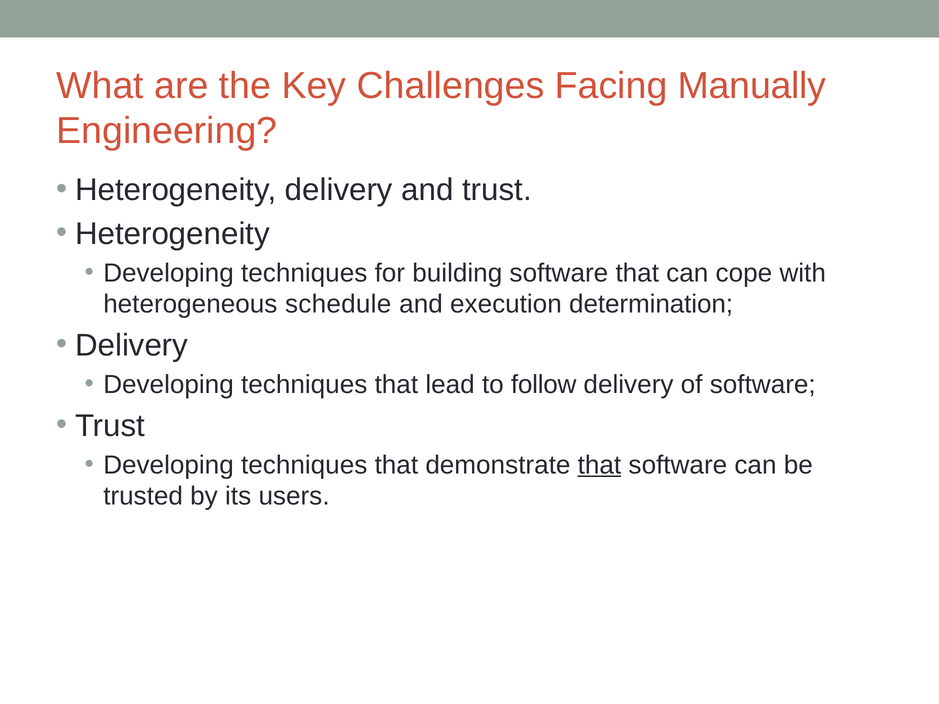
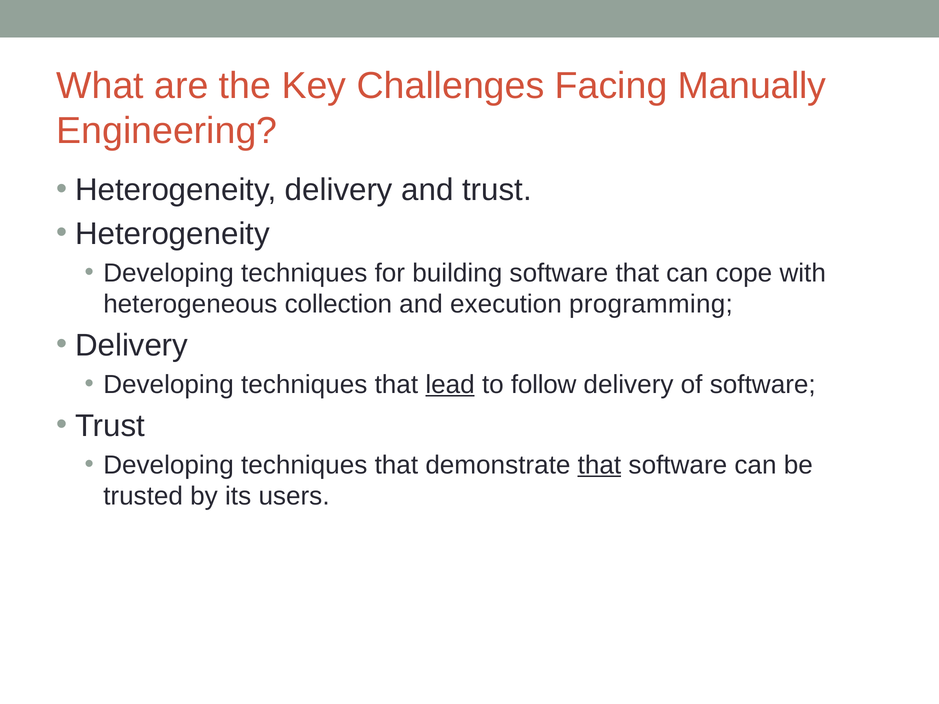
schedule: schedule -> collection
determination: determination -> programming
lead underline: none -> present
